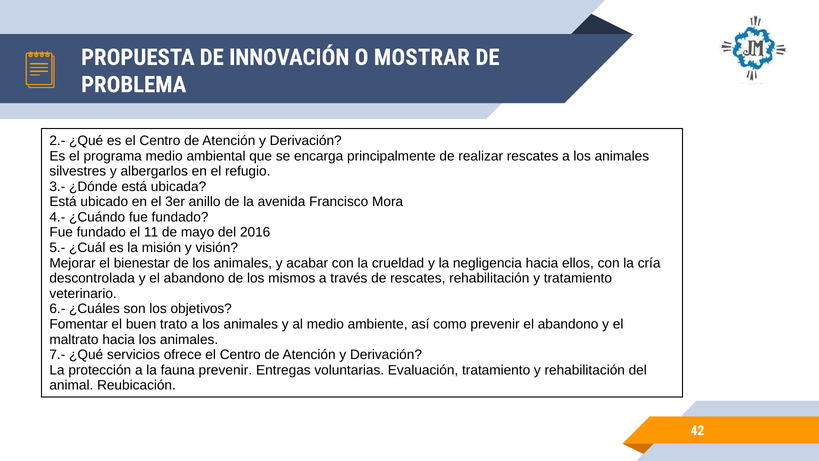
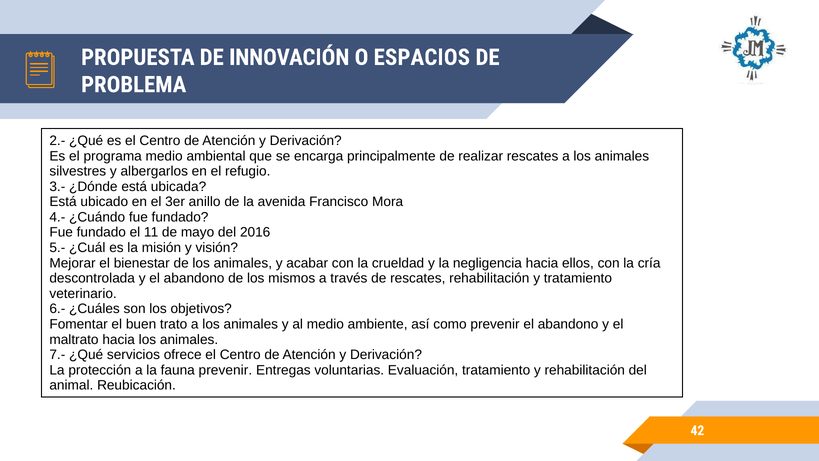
MOSTRAR: MOSTRAR -> ESPACIOS
